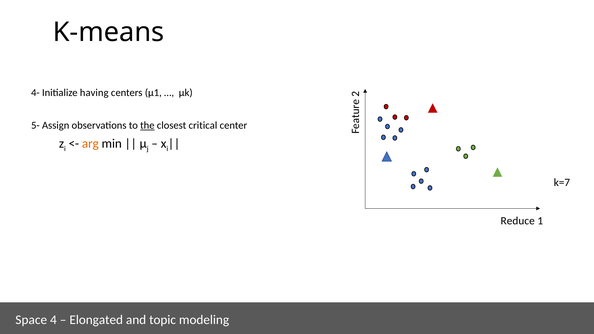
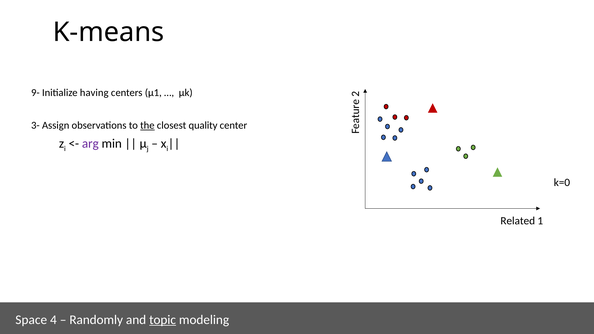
4- at (35, 93): 4- -> 9-
5- at (35, 125): 5- -> 3-
critical: critical -> quality
arg colour: orange -> purple
k=7: k=7 -> k=0
Reduce: Reduce -> Related
Elongated: Elongated -> Randomly
topic underline: none -> present
